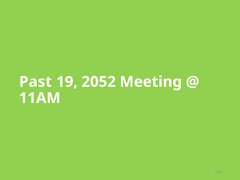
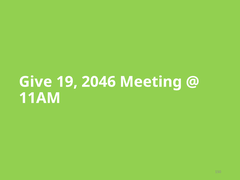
Past: Past -> Give
2052: 2052 -> 2046
